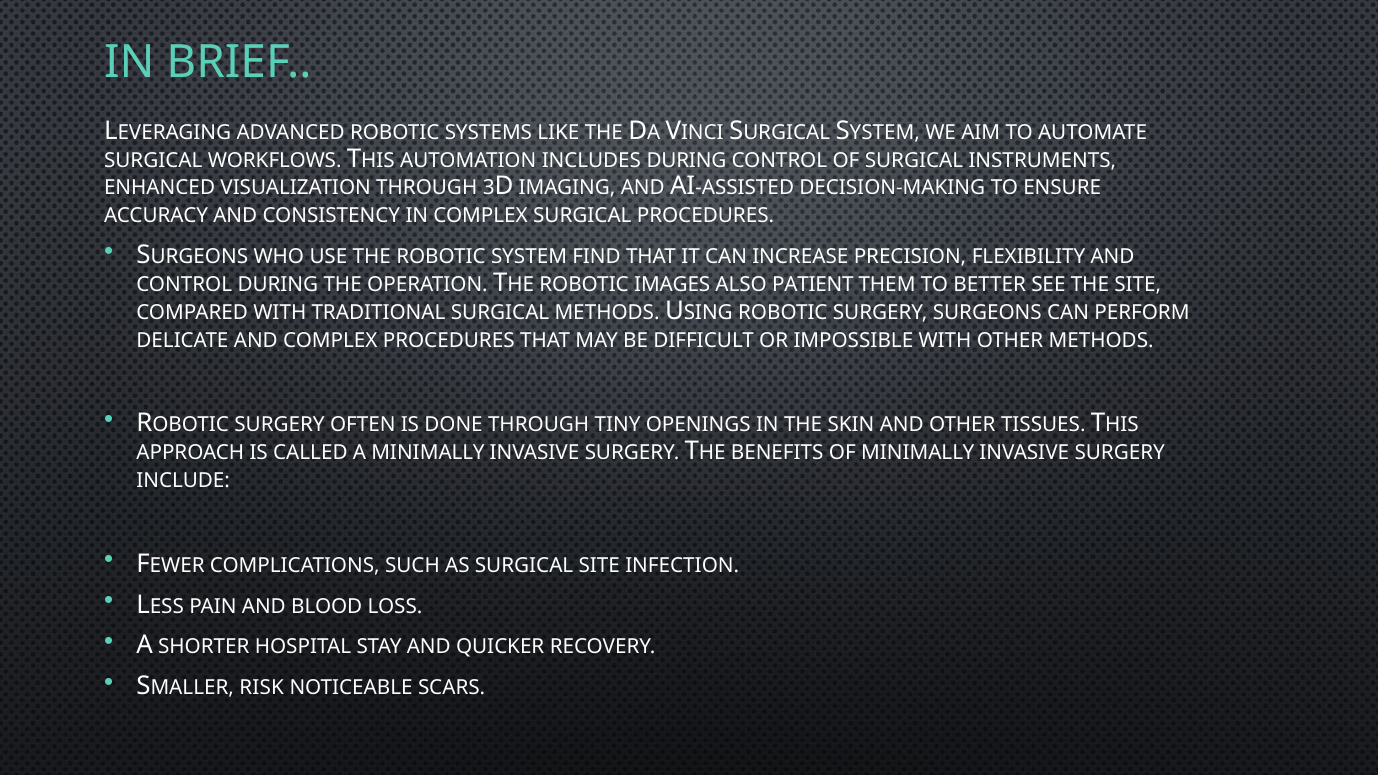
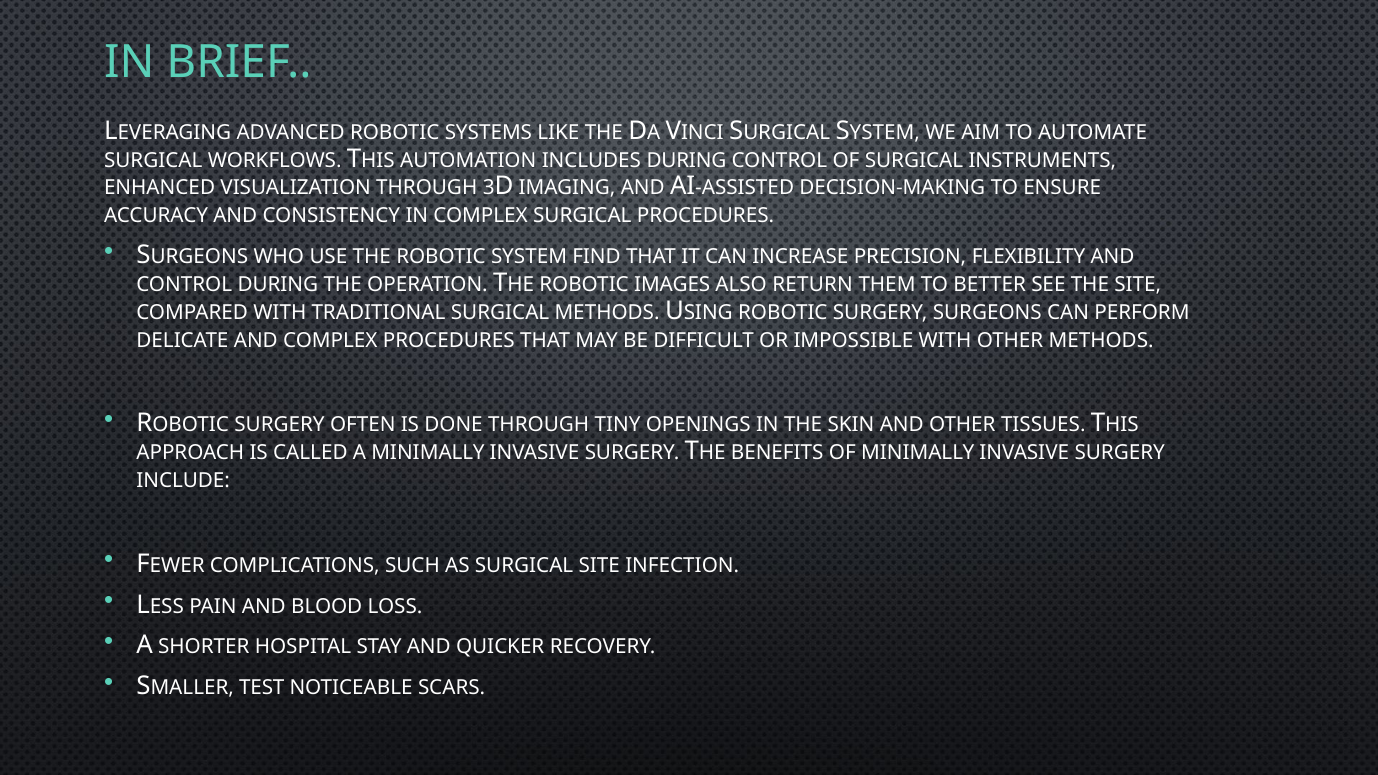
PATIENT: PATIENT -> RETURN
RISK: RISK -> TEST
